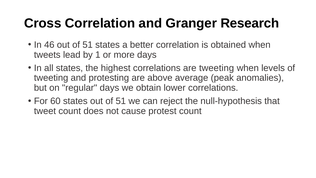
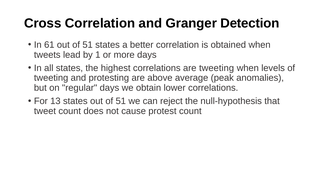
Research: Research -> Detection
46: 46 -> 61
60: 60 -> 13
